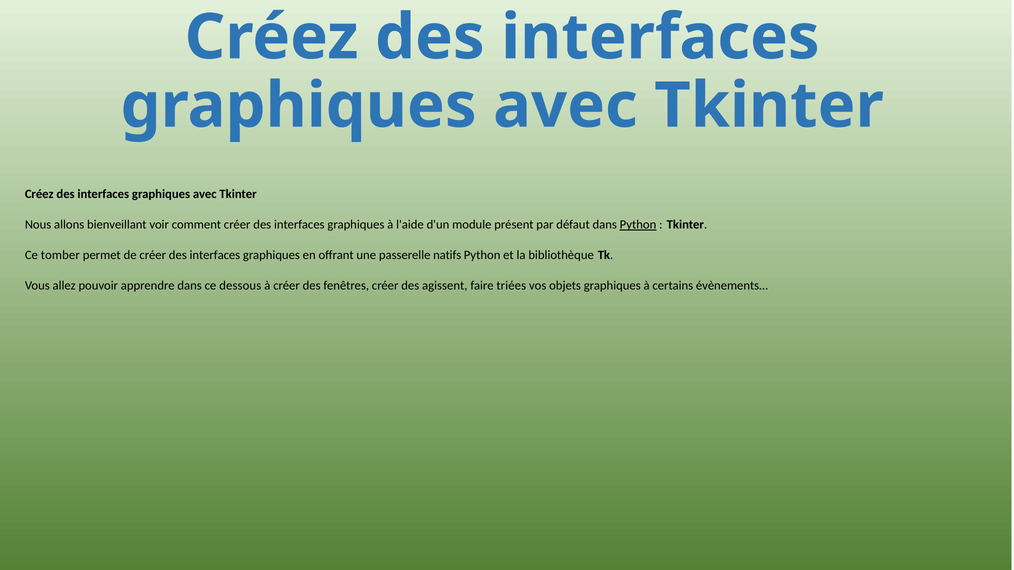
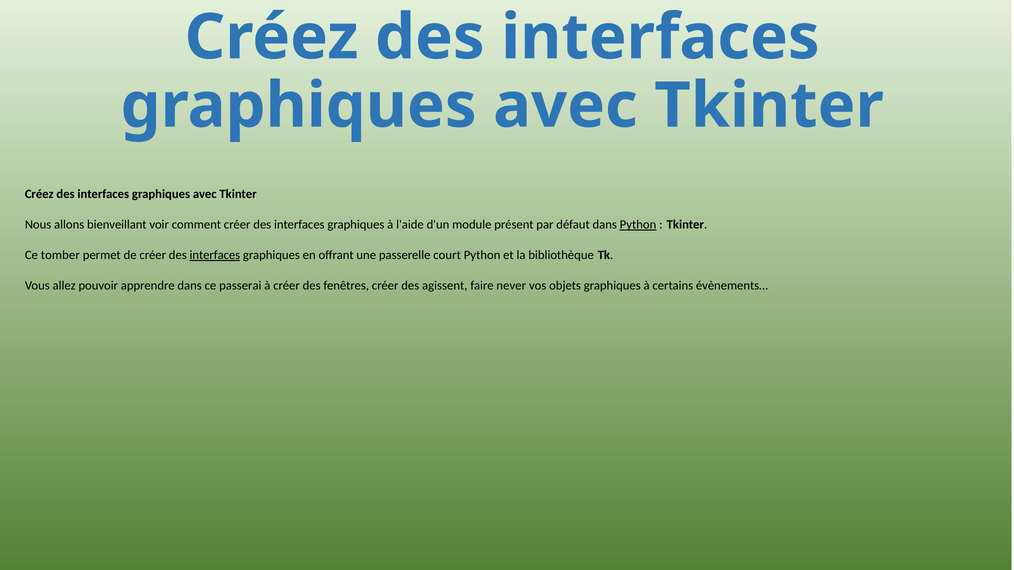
interfaces at (215, 255) underline: none -> present
natifs: natifs -> court
dessous: dessous -> passerai
triées: triées -> never
